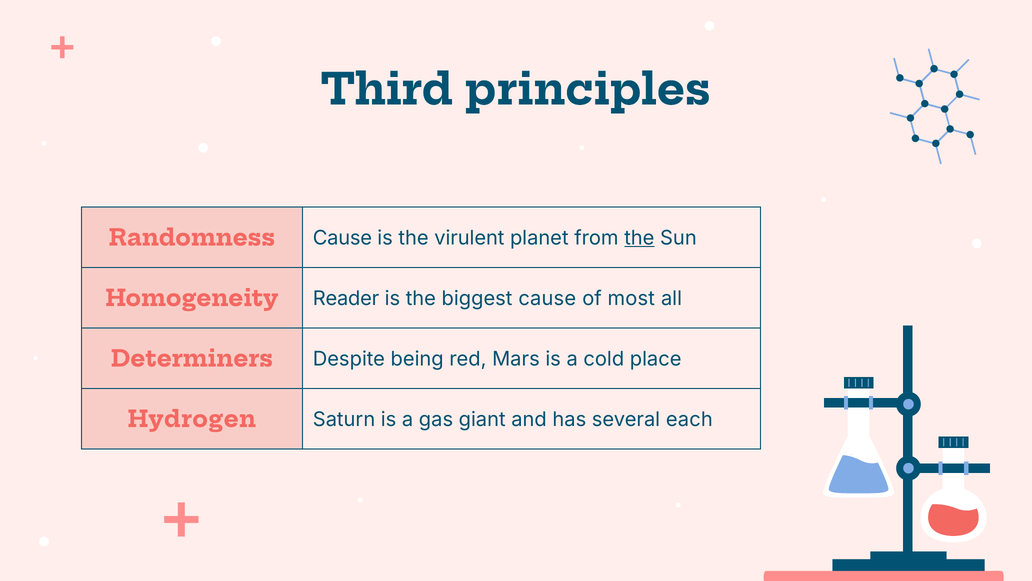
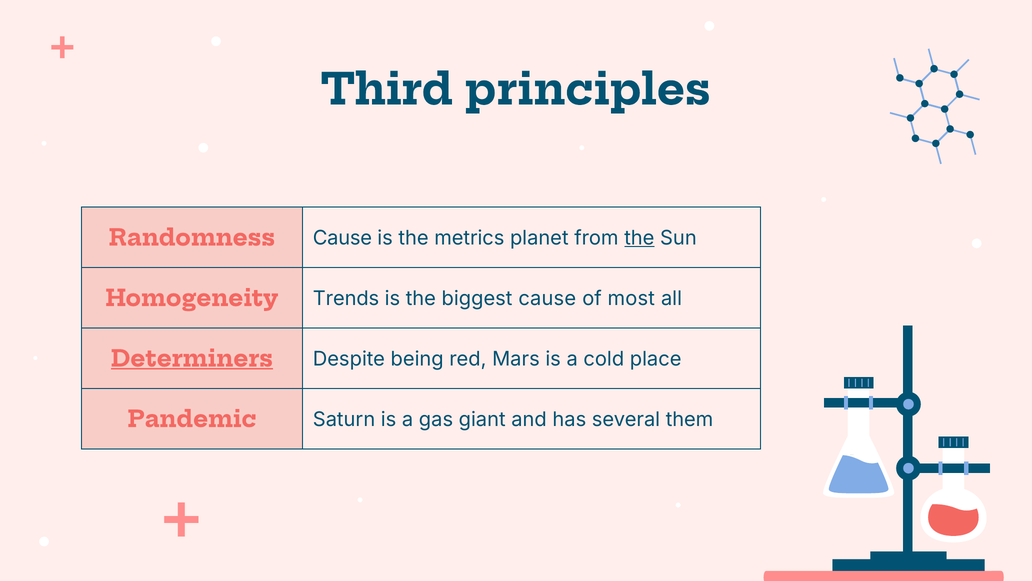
virulent: virulent -> metrics
Reader: Reader -> Trends
Determiners underline: none -> present
Hydrogen: Hydrogen -> Pandemic
each: each -> them
